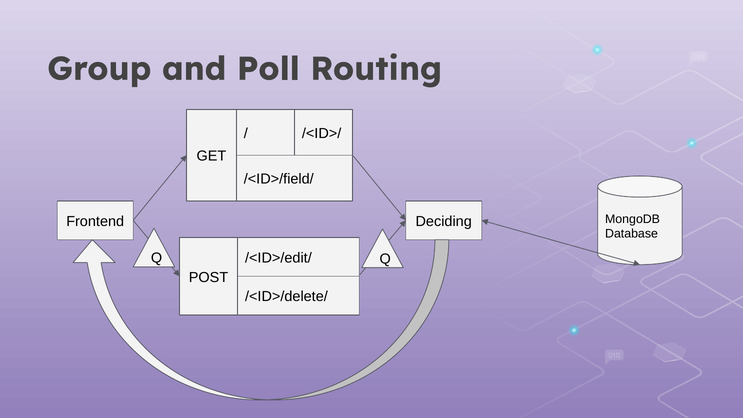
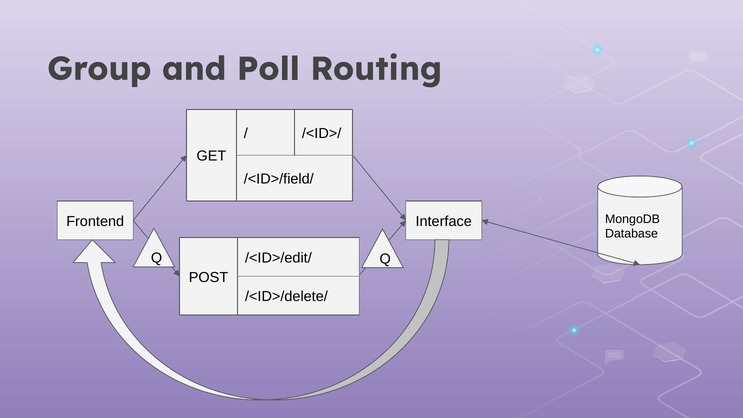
Deciding: Deciding -> Interface
